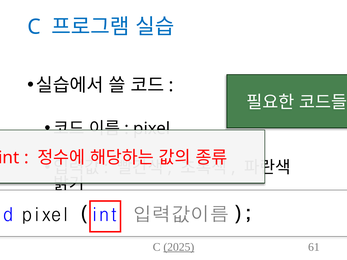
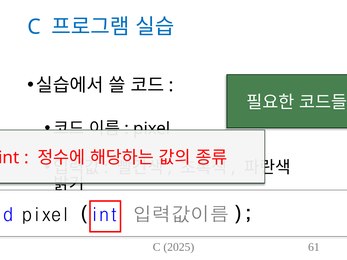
2025 underline: present -> none
